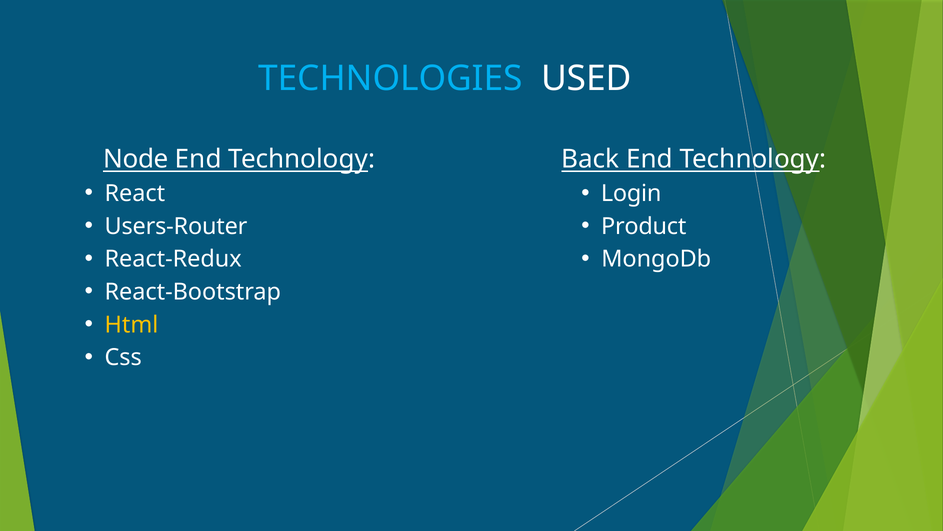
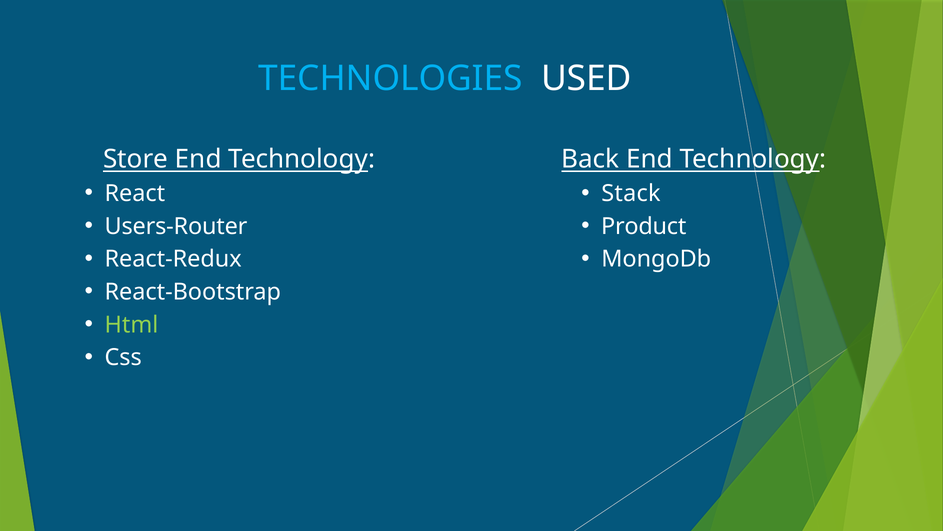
Node: Node -> Store
Login: Login -> Stack
Html colour: yellow -> light green
